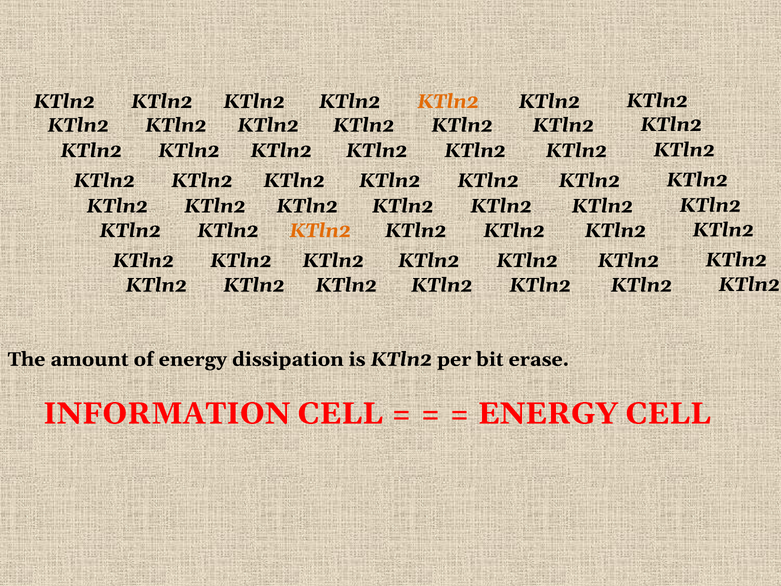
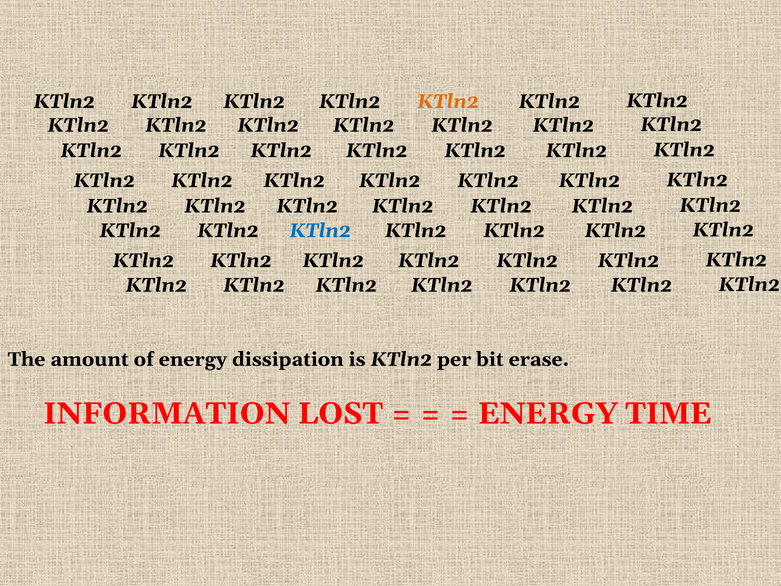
KTln2 at (320, 231) colour: orange -> blue
INFORMATION CELL: CELL -> LOST
ENERGY CELL: CELL -> TIME
